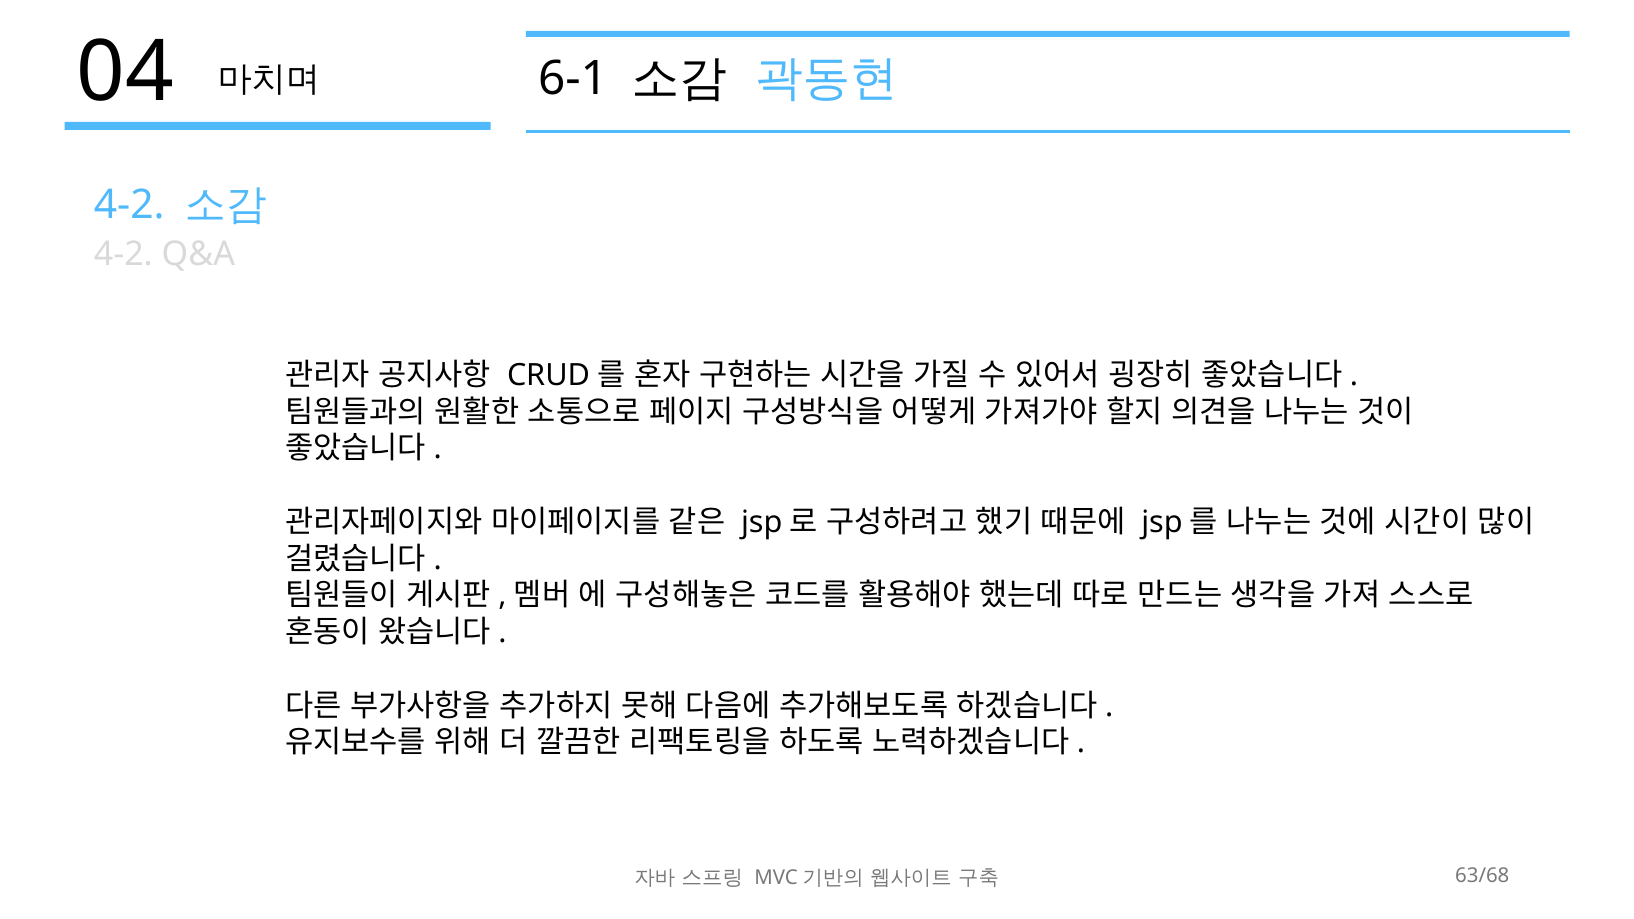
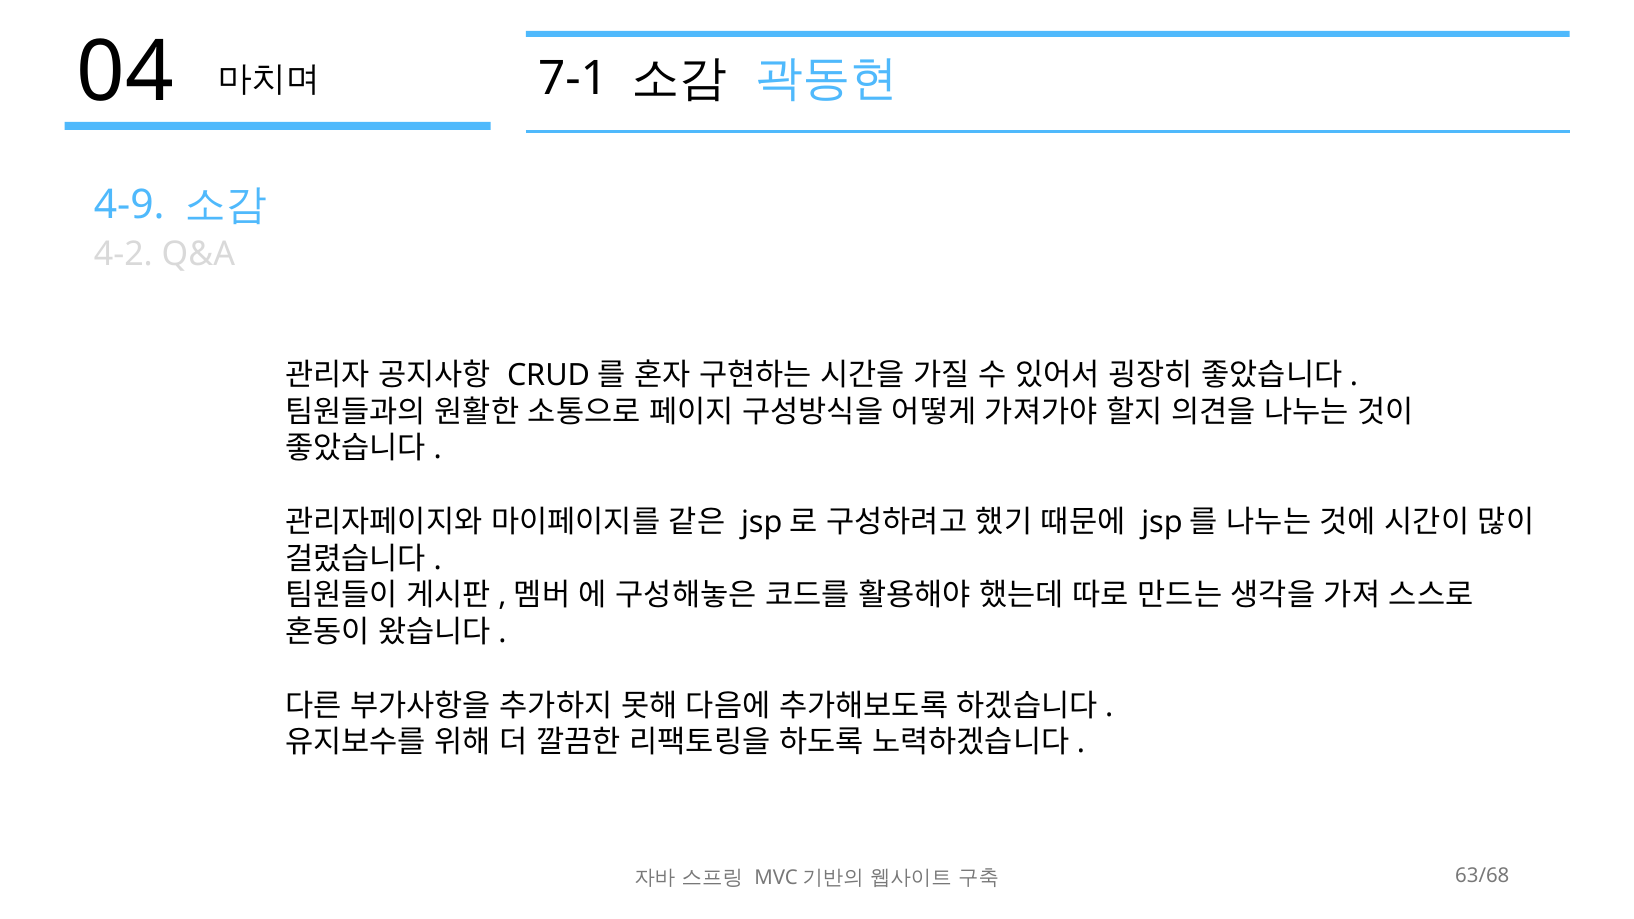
6-1: 6-1 -> 7-1
4-2 at (129, 205): 4-2 -> 4-9
